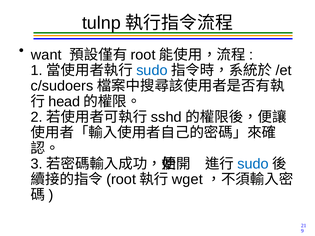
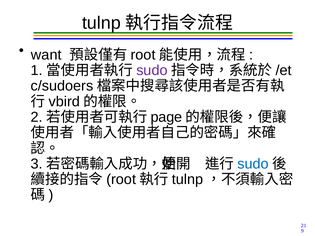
sudo at (152, 70) colour: blue -> purple
head: head -> vbird
sshd: sshd -> page
wget at (187, 180): wget -> tulnp
